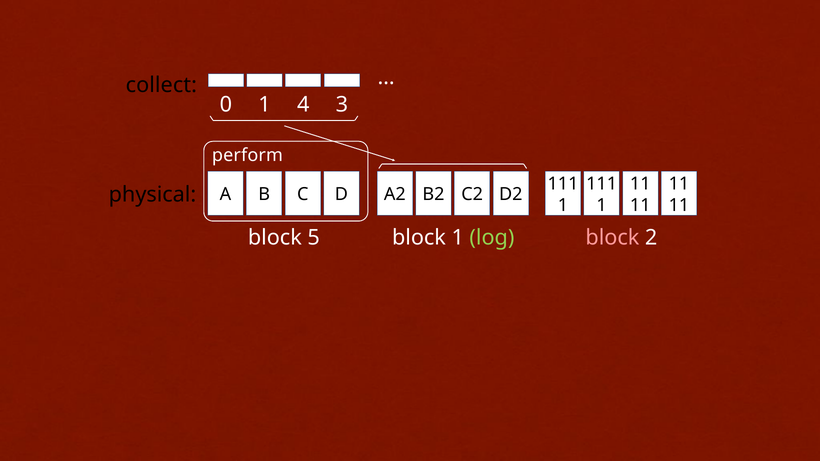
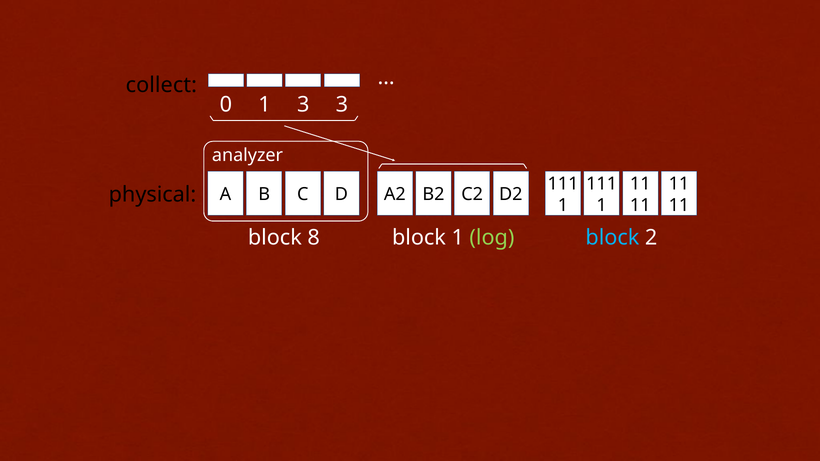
1 4: 4 -> 3
perform: perform -> analyzer
5: 5 -> 8
block at (612, 238) colour: pink -> light blue
